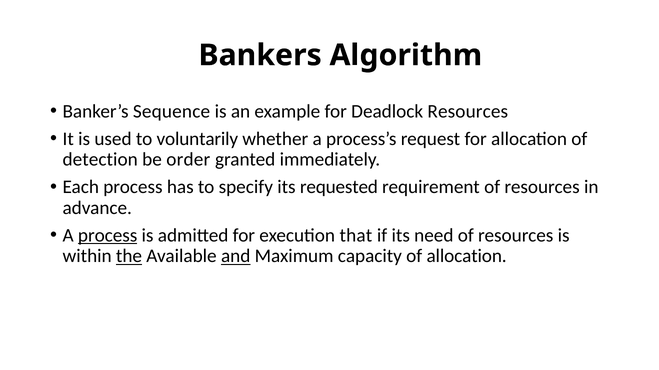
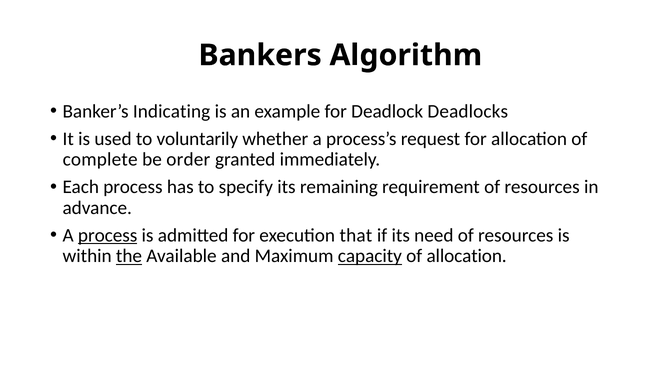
Sequence: Sequence -> Indicating
Deadlock Resources: Resources -> Deadlocks
detection: detection -> complete
requested: requested -> remaining
and underline: present -> none
capacity underline: none -> present
